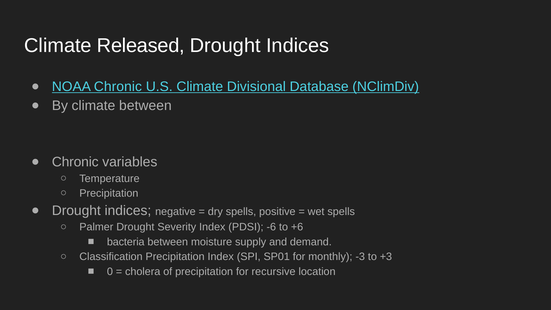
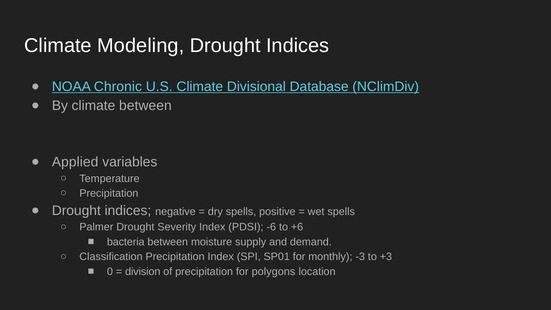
Released: Released -> Modeling
Chronic at (75, 162): Chronic -> Applied
cholera: cholera -> division
recursive: recursive -> polygons
